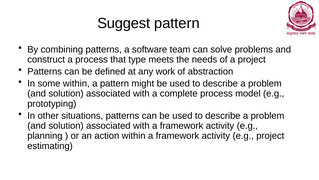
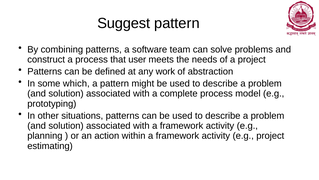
type: type -> user
some within: within -> which
